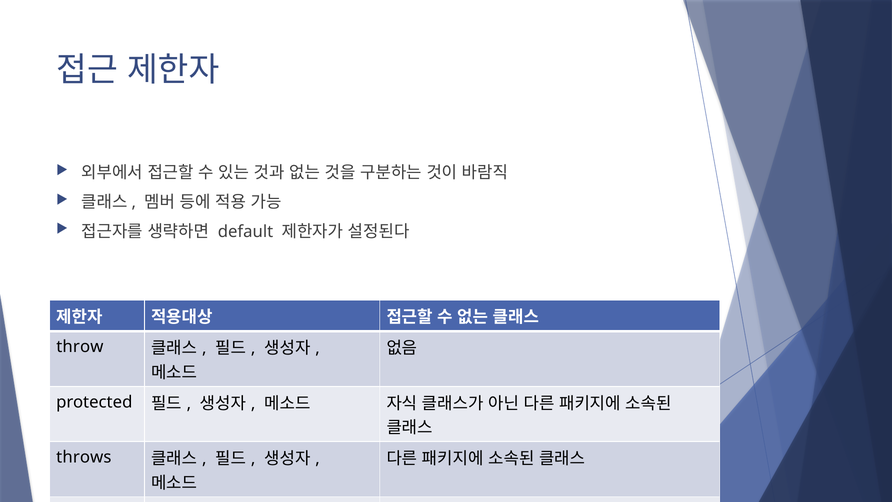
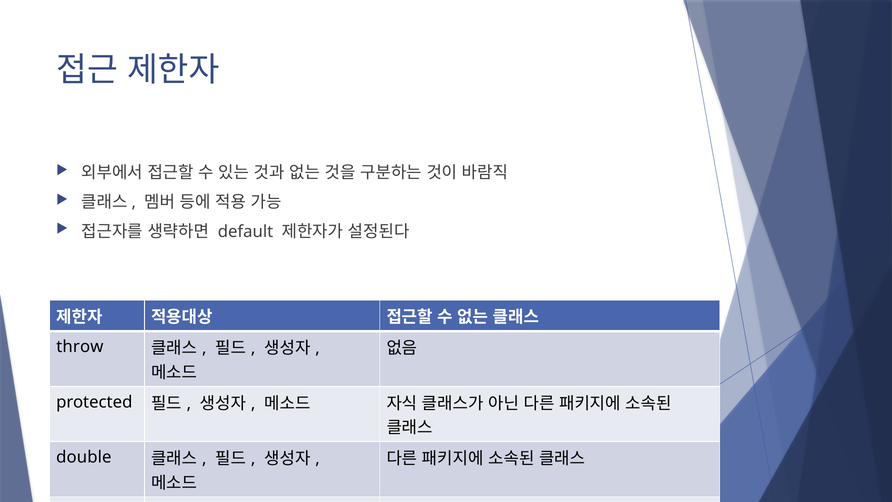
throws: throws -> double
